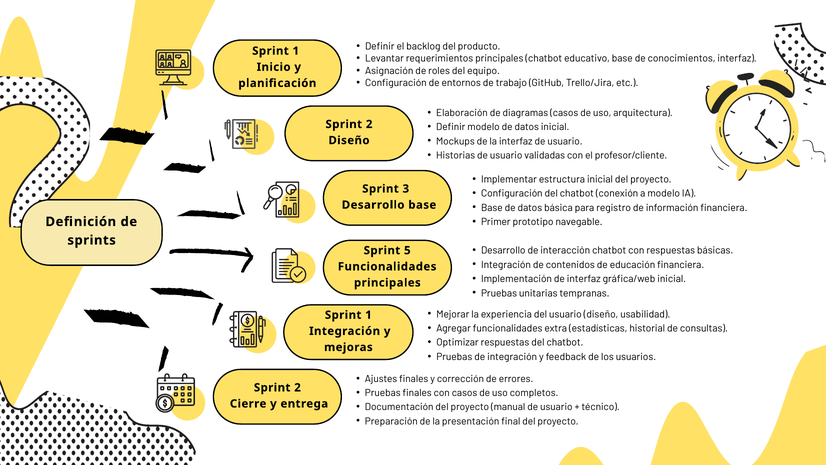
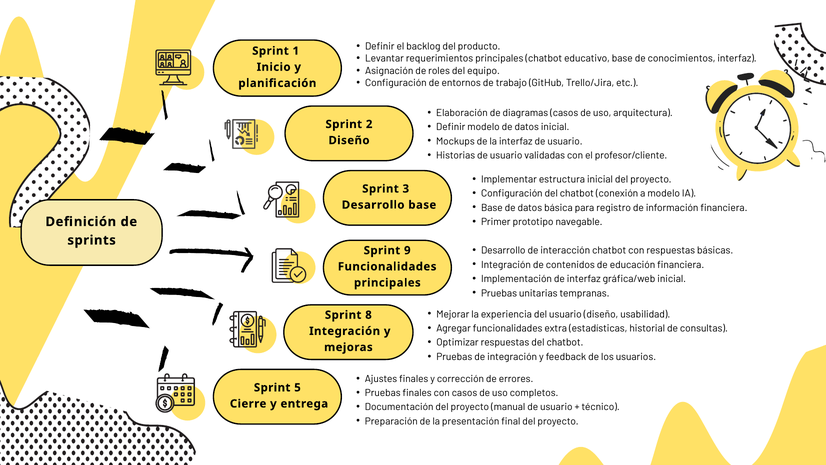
5: 5 -> 9
1 at (369, 315): 1 -> 8
2 at (297, 387): 2 -> 5
